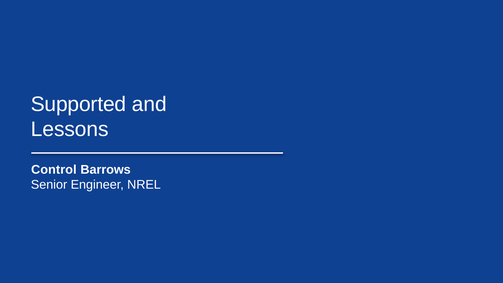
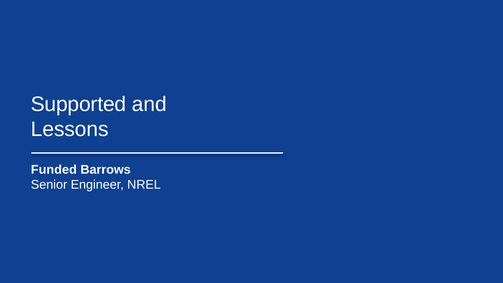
Control: Control -> Funded
